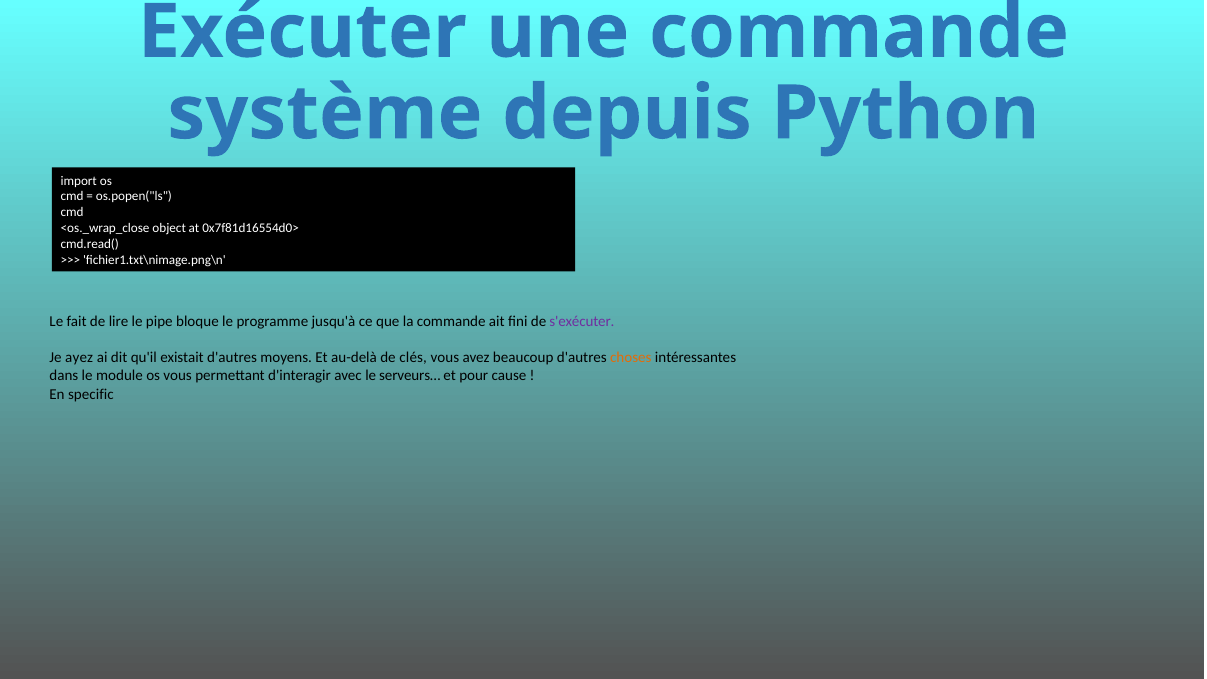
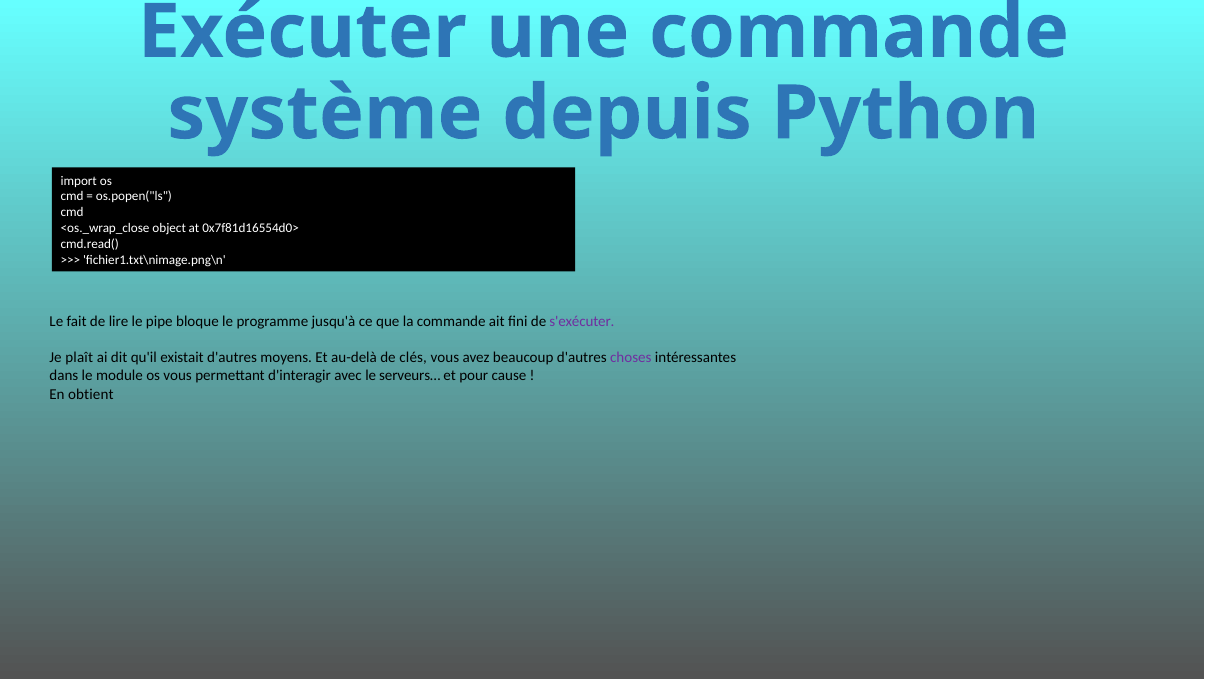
ayez: ayez -> plaît
choses colour: orange -> purple
specific: specific -> obtient
